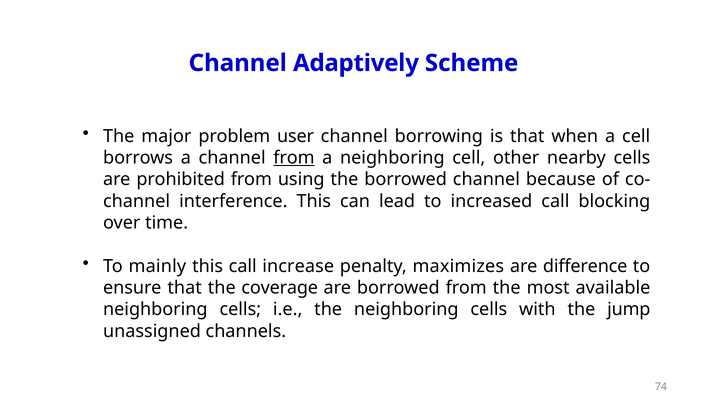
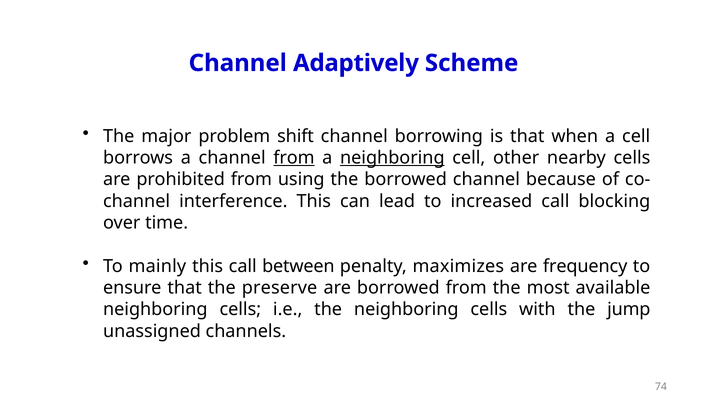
user: user -> shift
neighboring at (392, 158) underline: none -> present
increase: increase -> between
difference: difference -> frequency
coverage: coverage -> preserve
